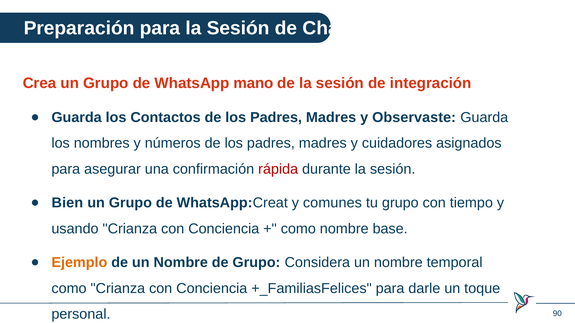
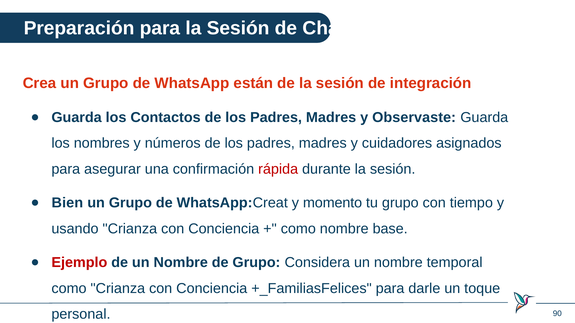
mano: mano -> están
comunes: comunes -> momento
Ejemplo colour: orange -> red
